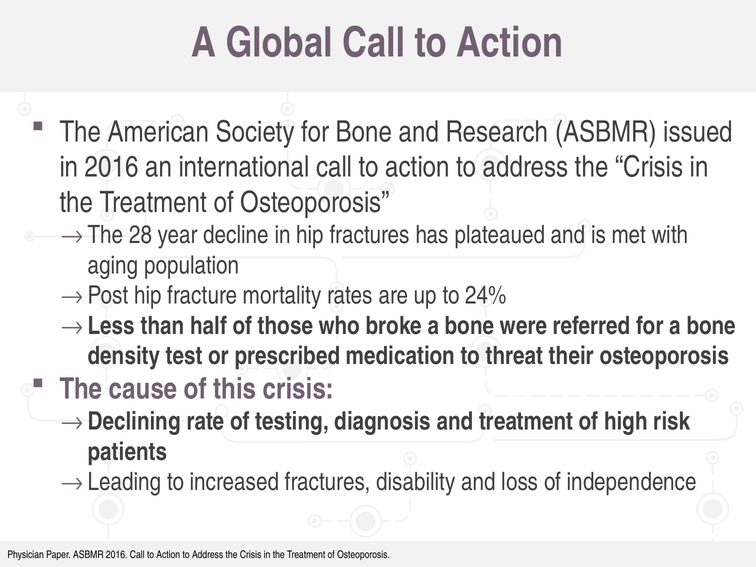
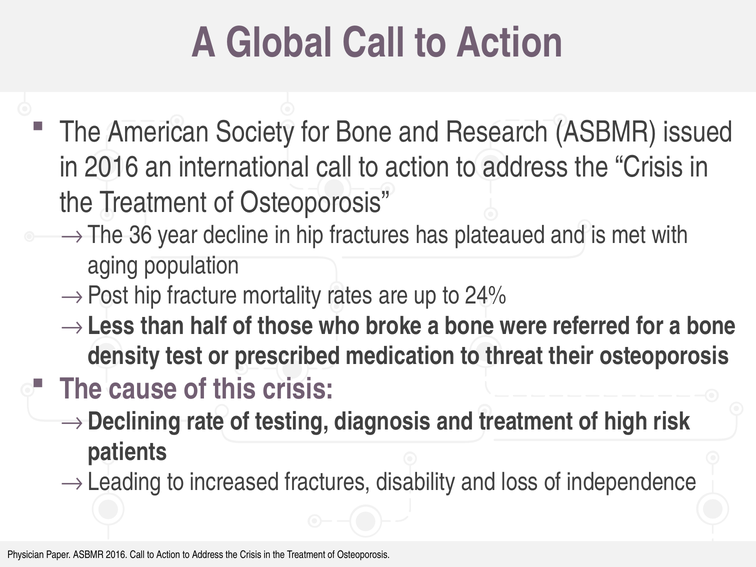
28: 28 -> 36
